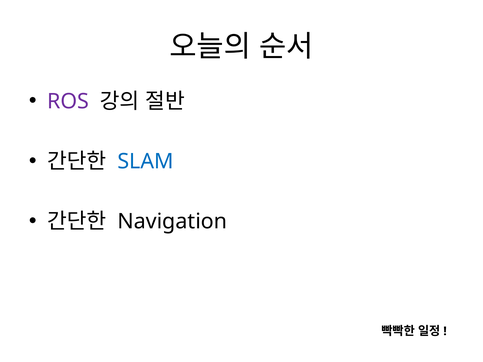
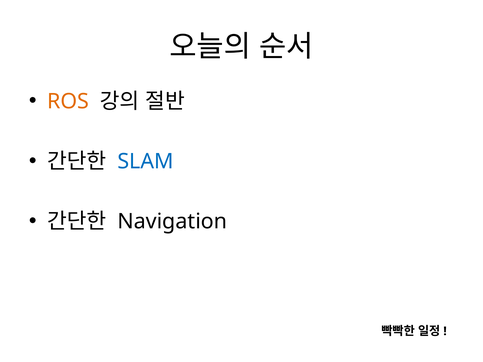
ROS colour: purple -> orange
